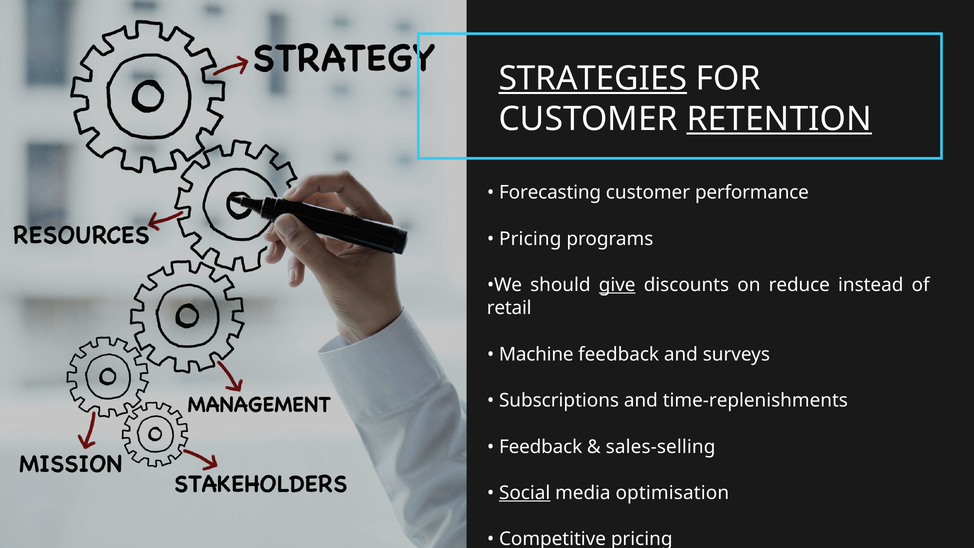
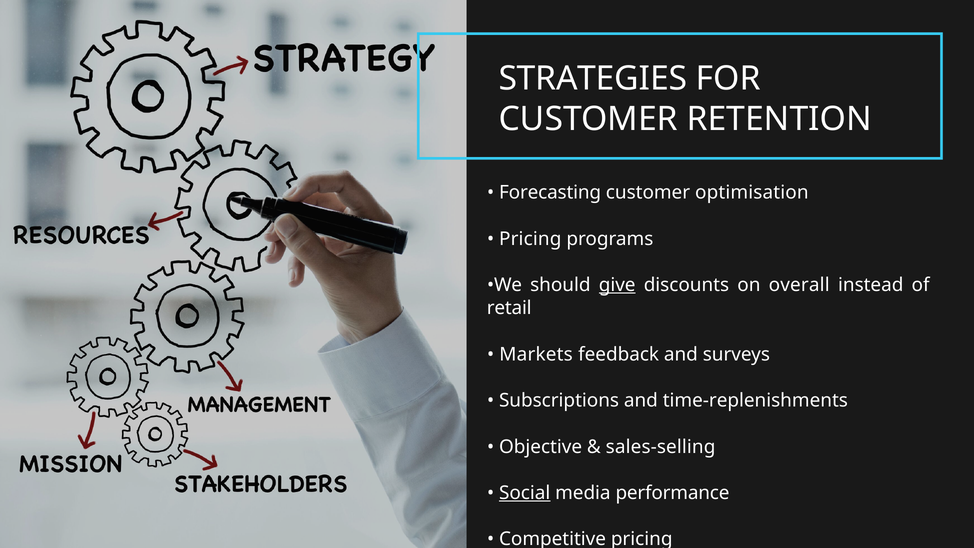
STRATEGIES underline: present -> none
RETENTION underline: present -> none
performance: performance -> optimisation
reduce: reduce -> overall
Machine: Machine -> Markets
Feedback at (541, 447): Feedback -> Objective
optimisation: optimisation -> performance
